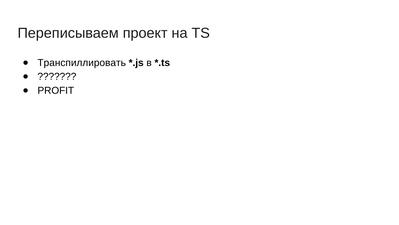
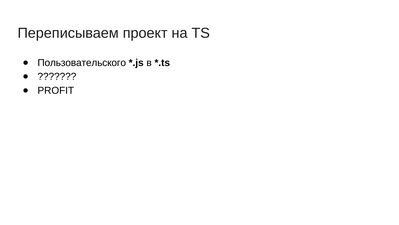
Транспиллировать: Транспиллировать -> Пользовательского
